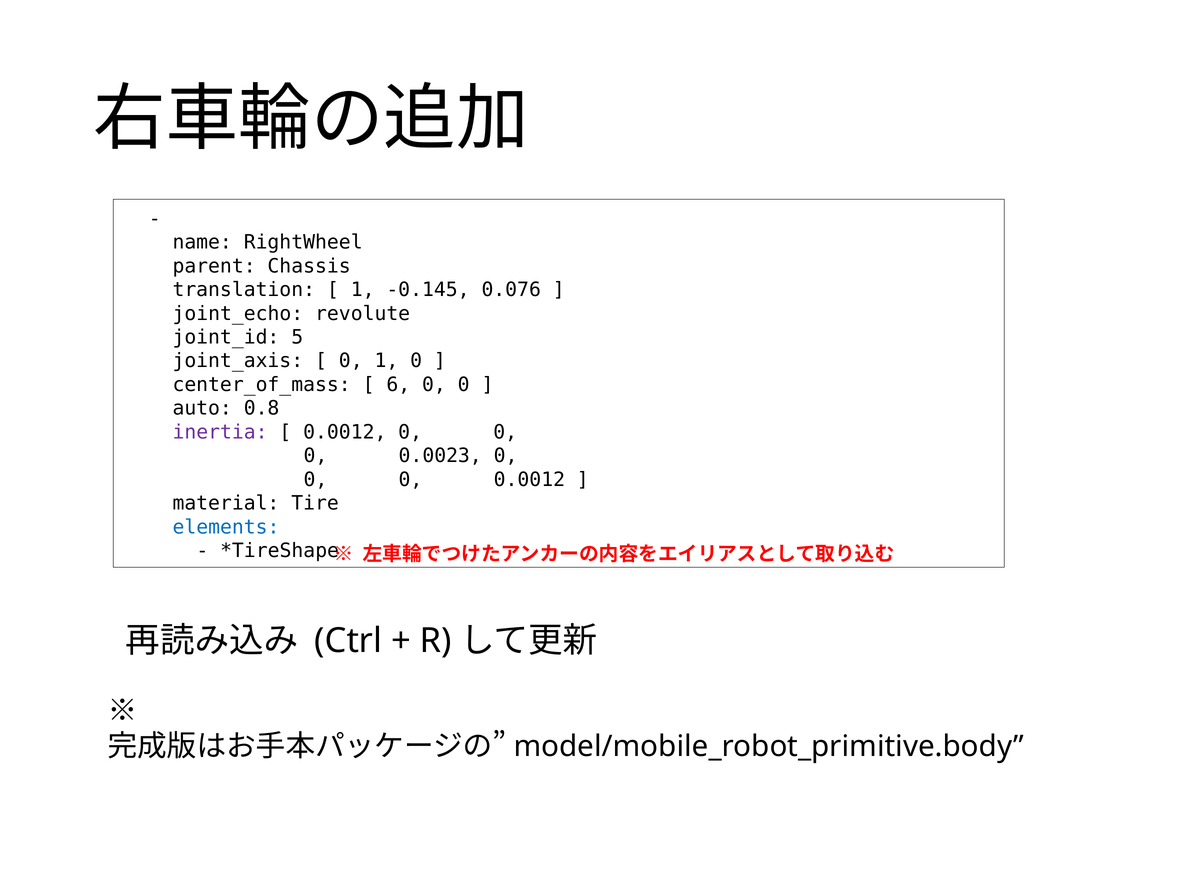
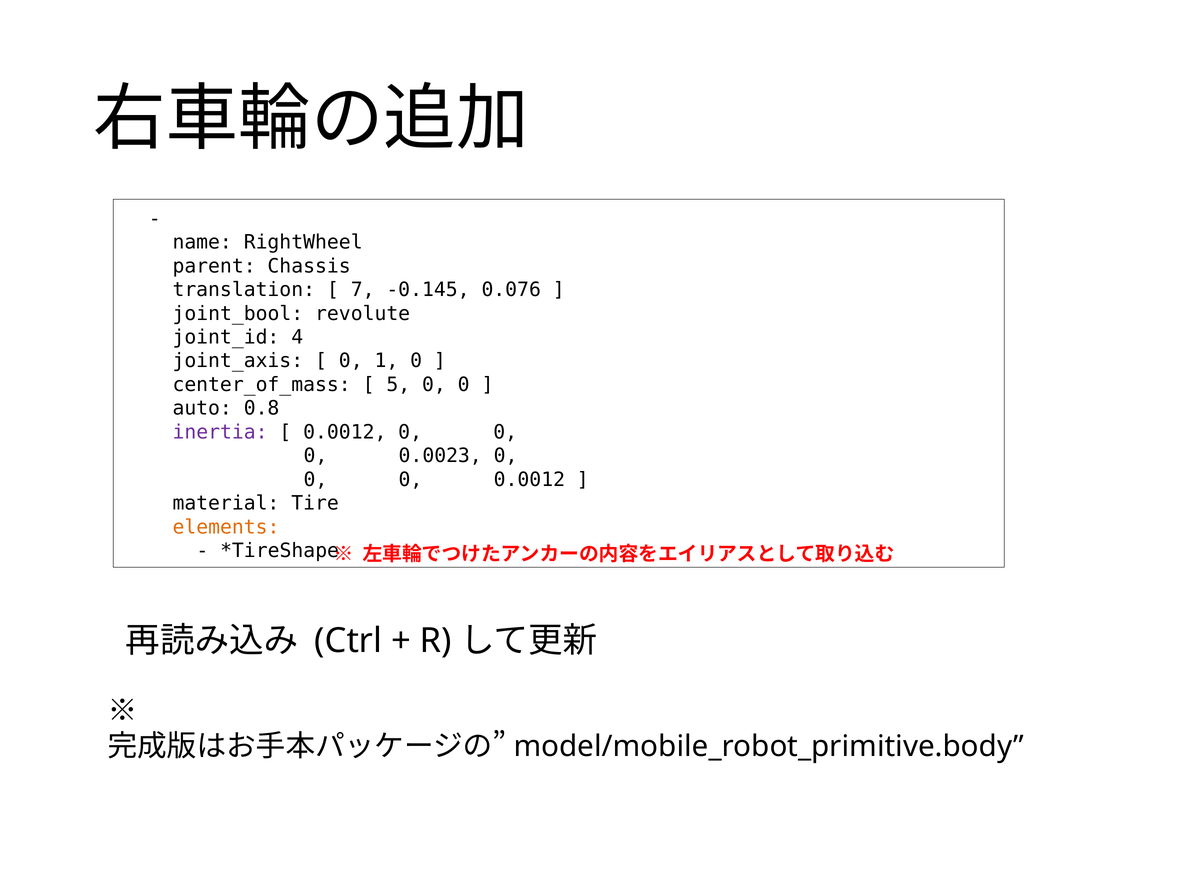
1 at (363, 290): 1 -> 7
joint_echo: joint_echo -> joint_bool
5: 5 -> 4
6: 6 -> 5
elements colour: blue -> orange
